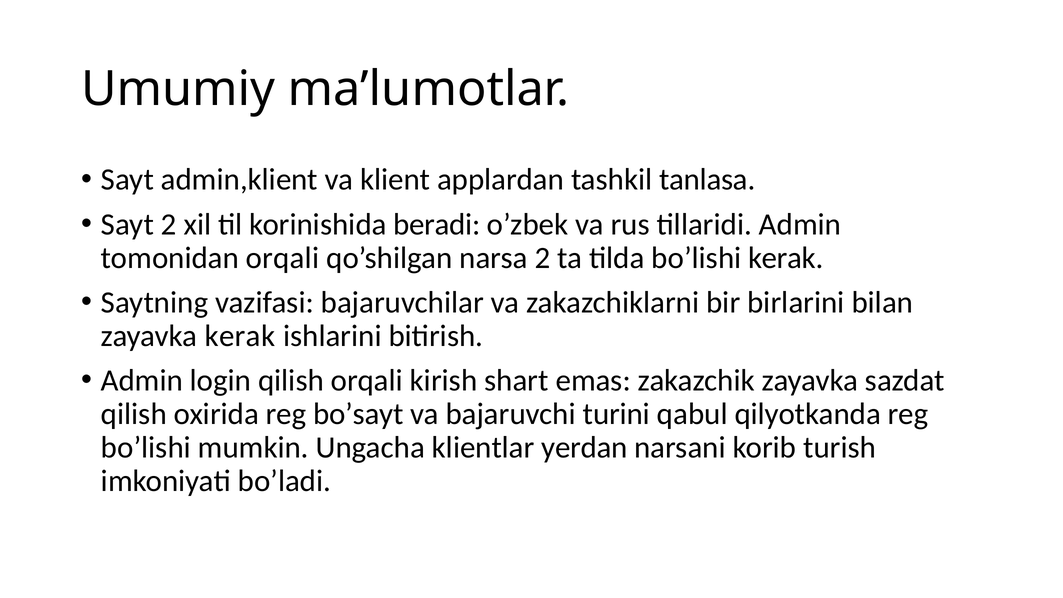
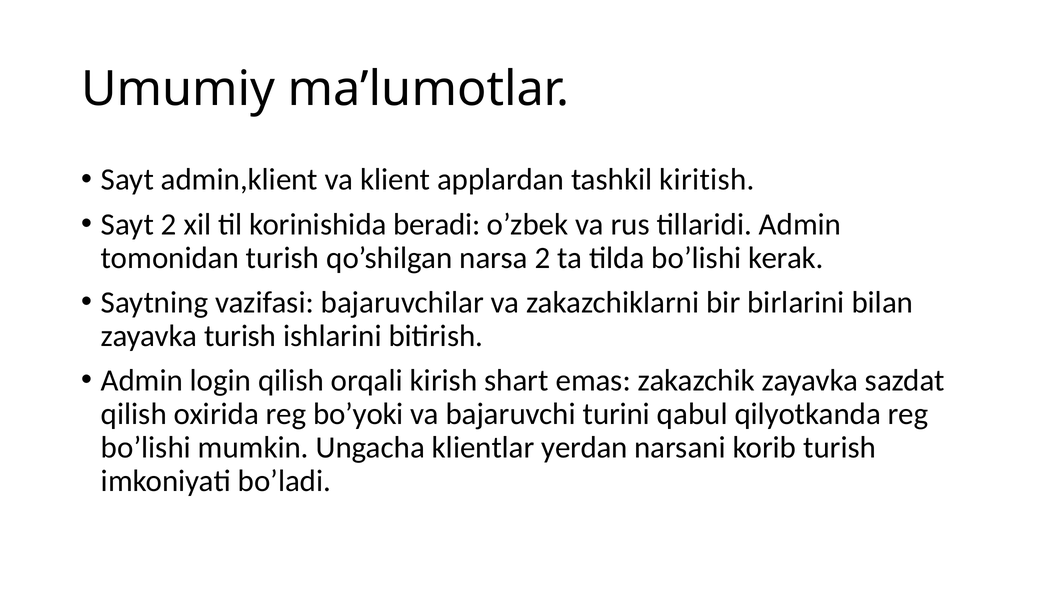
tanlasa: tanlasa -> kiritish
tomonidan orqali: orqali -> turish
zayavka kerak: kerak -> turish
bo’sayt: bo’sayt -> bo’yoki
